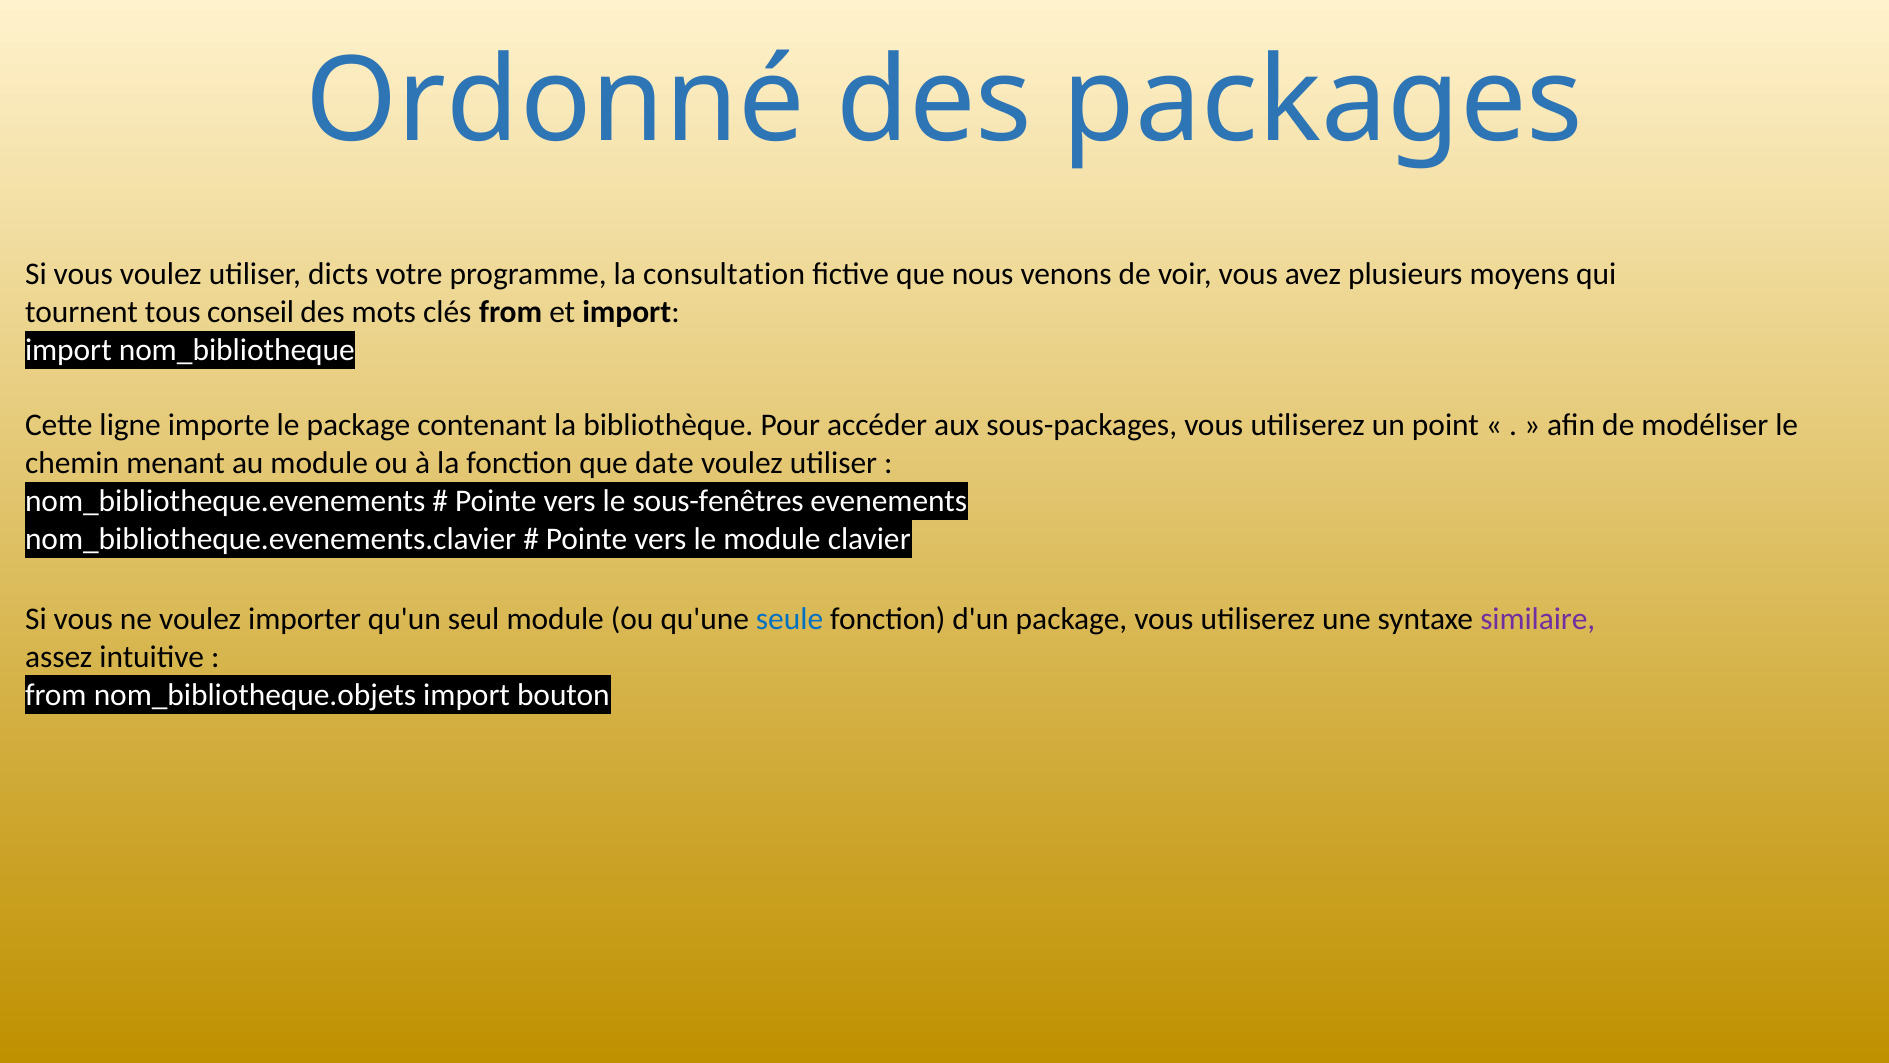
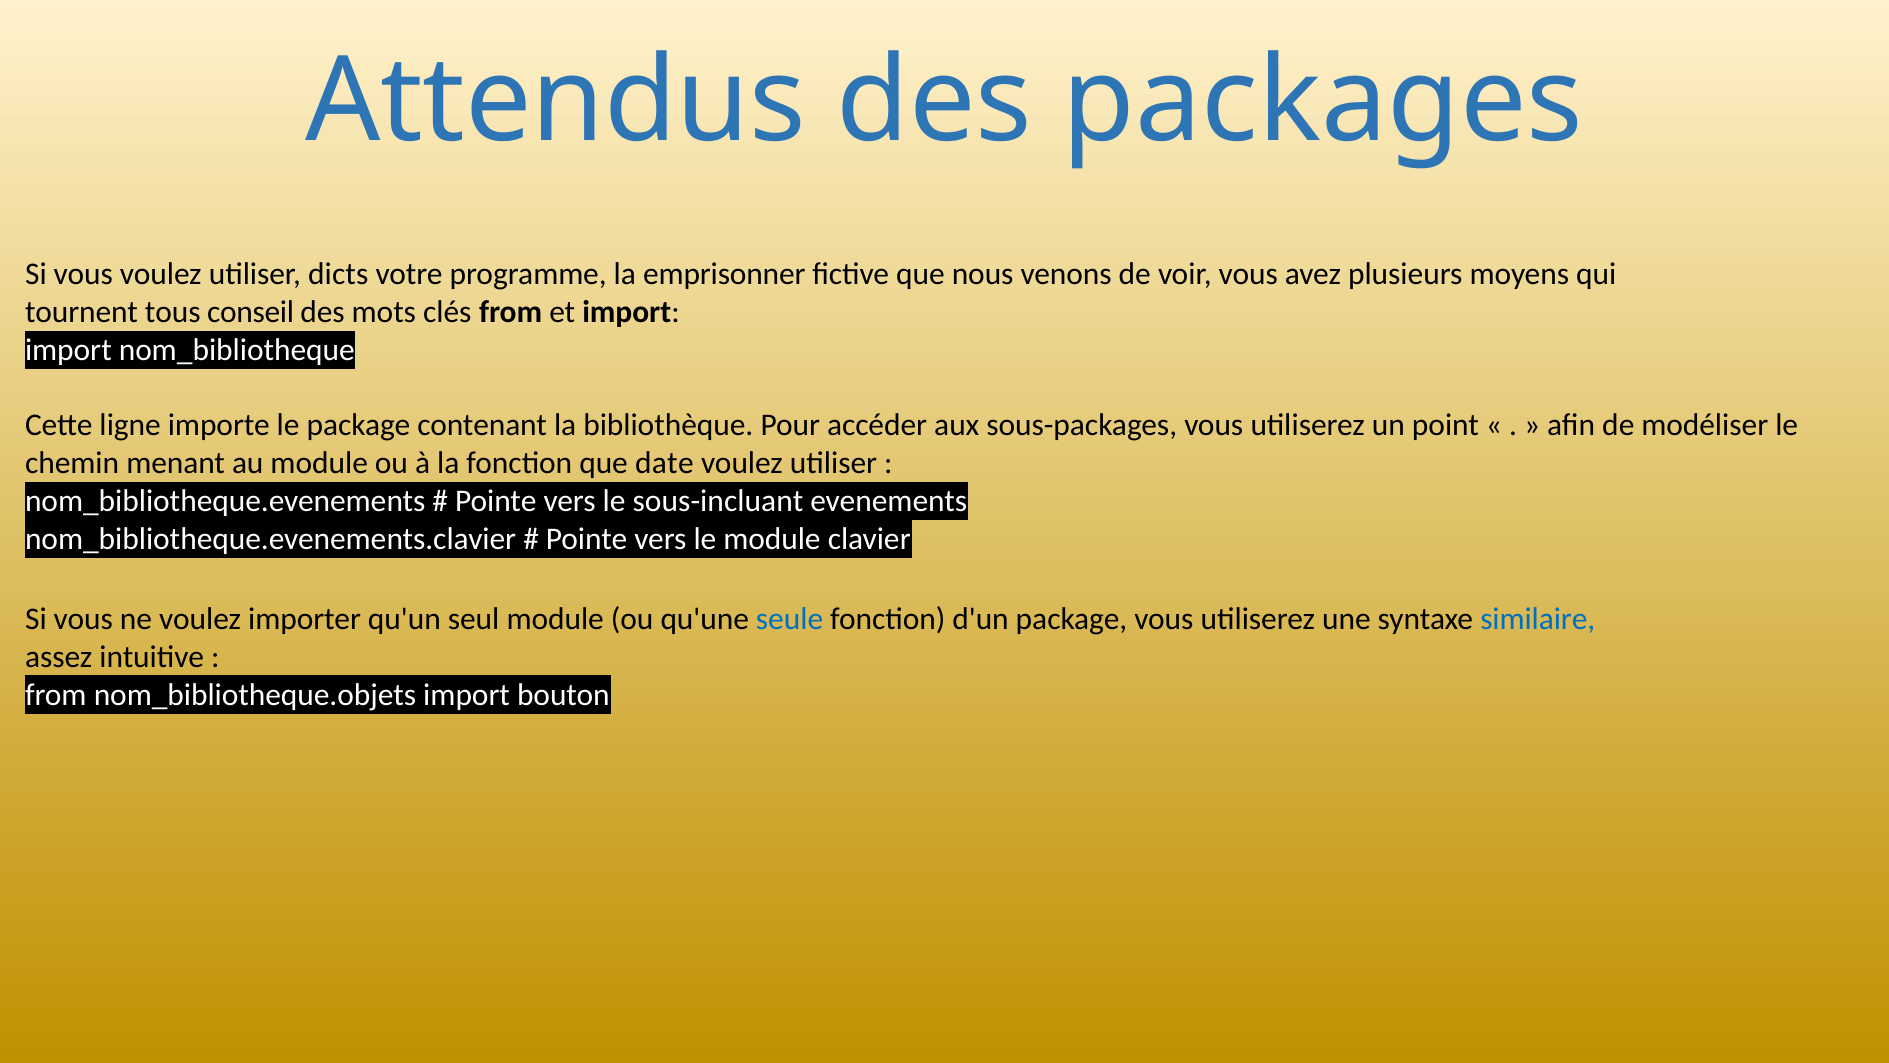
Ordonné: Ordonné -> Attendus
consultation: consultation -> emprisonner
sous-fenêtres: sous-fenêtres -> sous-incluant
similaire colour: purple -> blue
